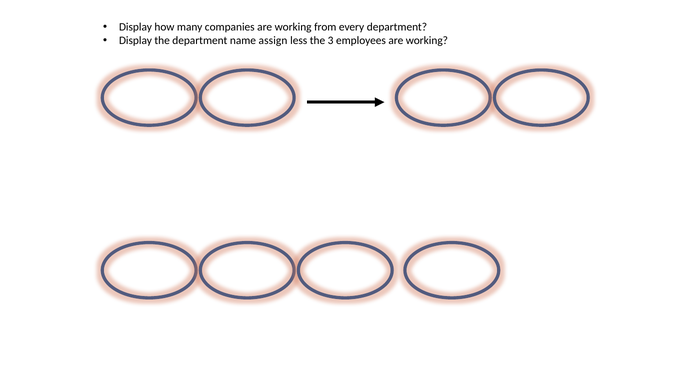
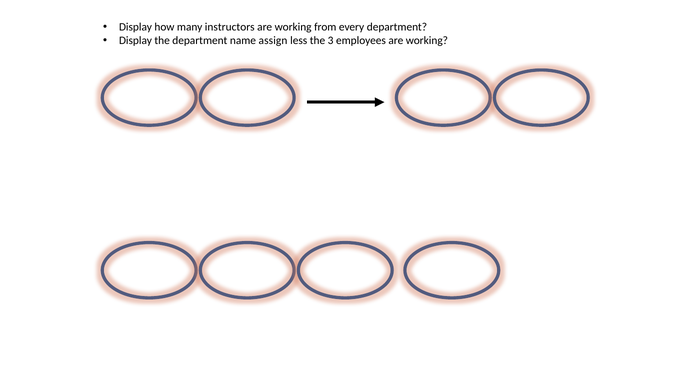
companies: companies -> instructors
